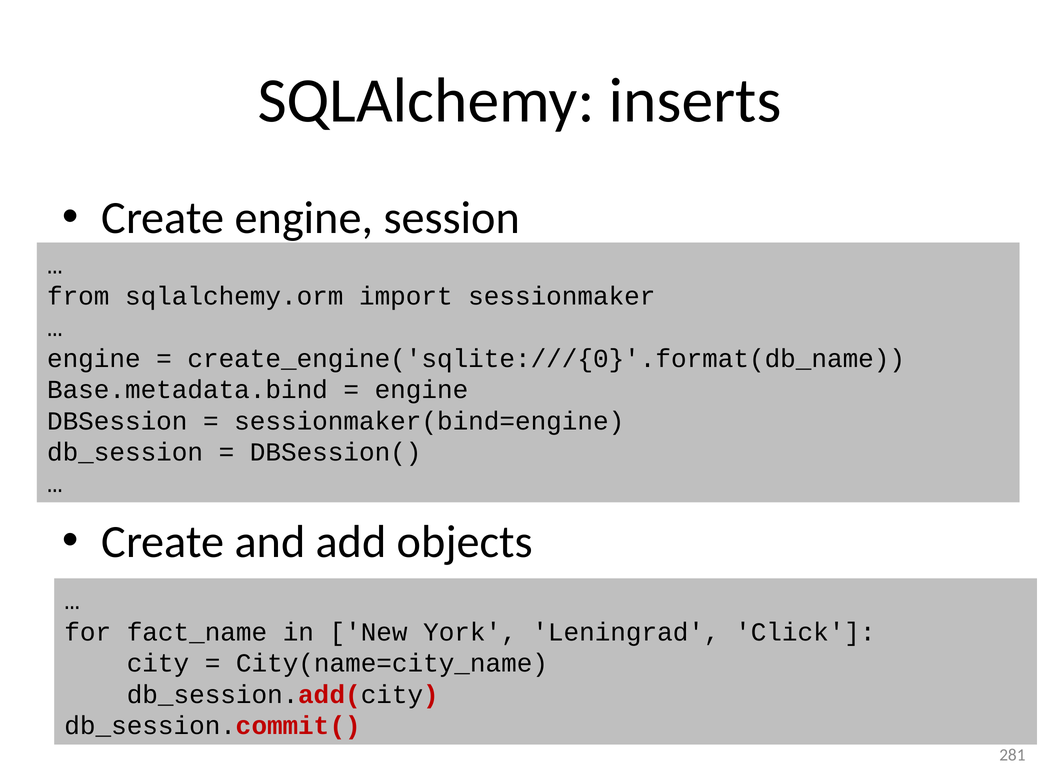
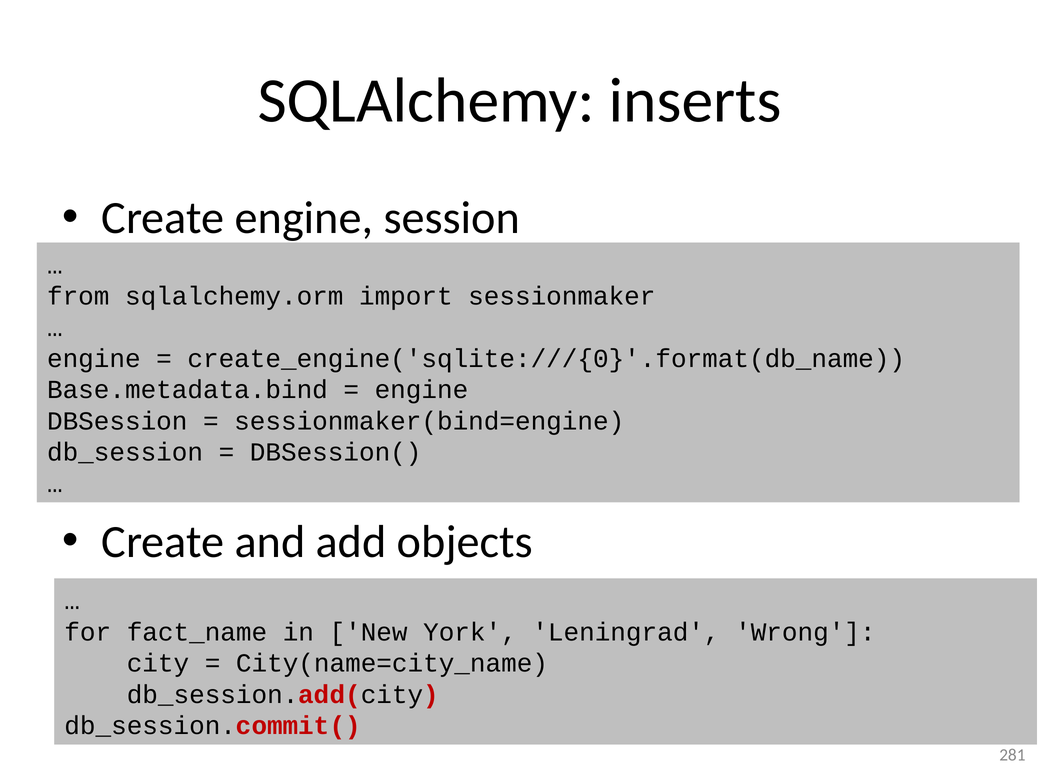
Click: Click -> Wrong
